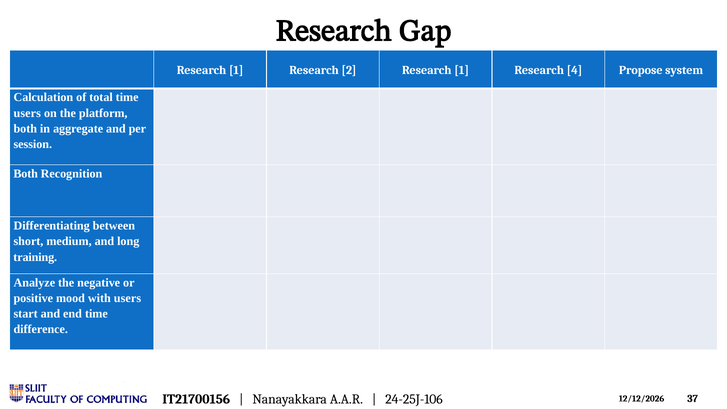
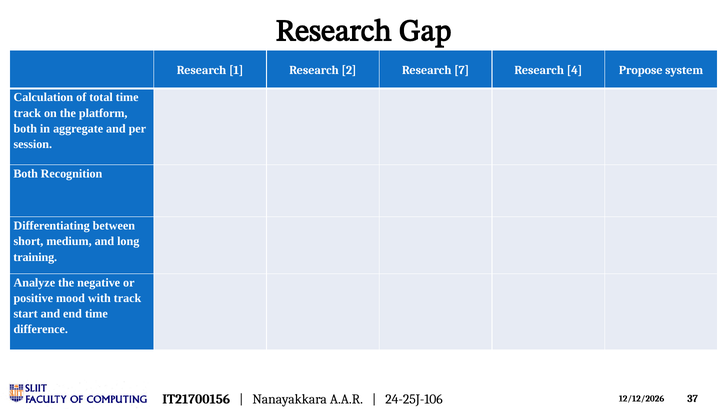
1 at (462, 70): 1 -> 7
users at (27, 113): users -> track
with users: users -> track
